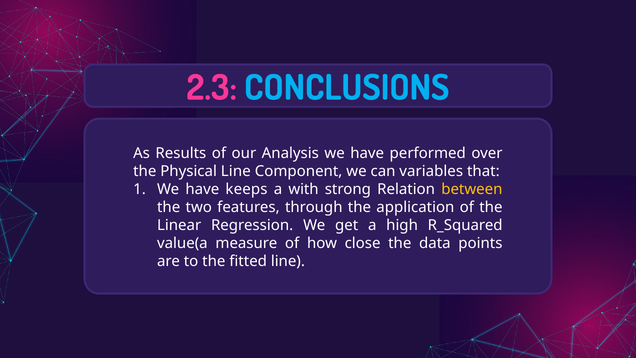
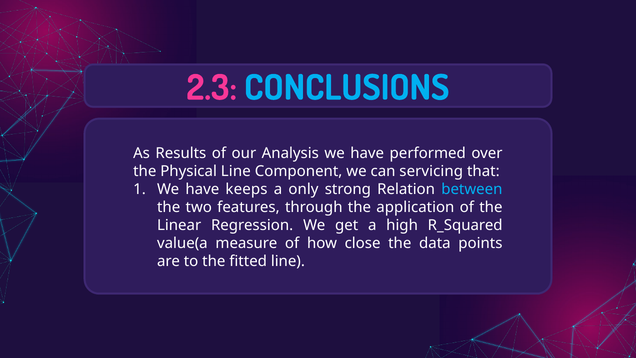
variables: variables -> servicing
with: with -> only
between colour: yellow -> light blue
